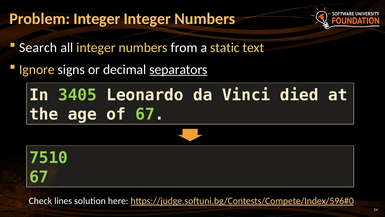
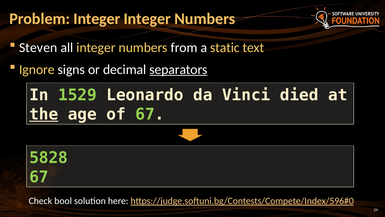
Search: Search -> Steven
3405: 3405 -> 1529
the underline: none -> present
7510: 7510 -> 5828
lines: lines -> bool
